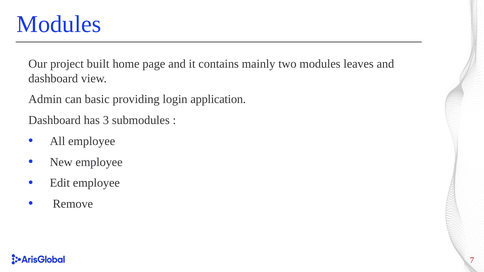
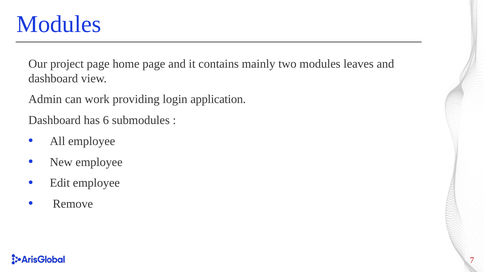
project built: built -> page
basic: basic -> work
3: 3 -> 6
